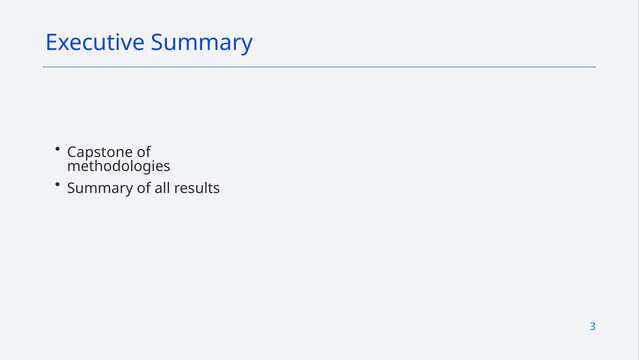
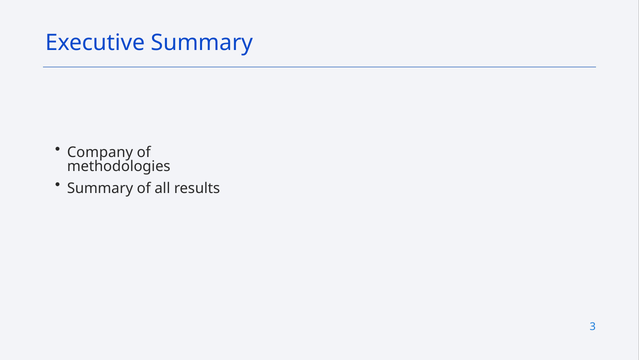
Capstone: Capstone -> Company
